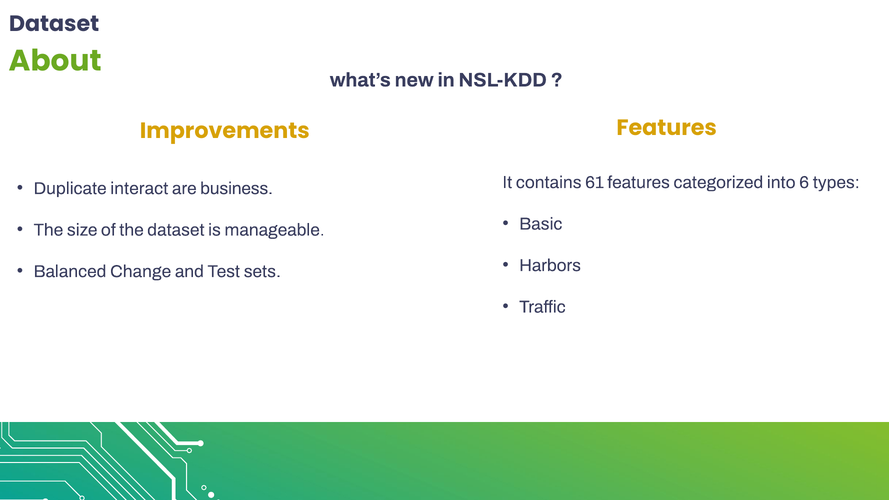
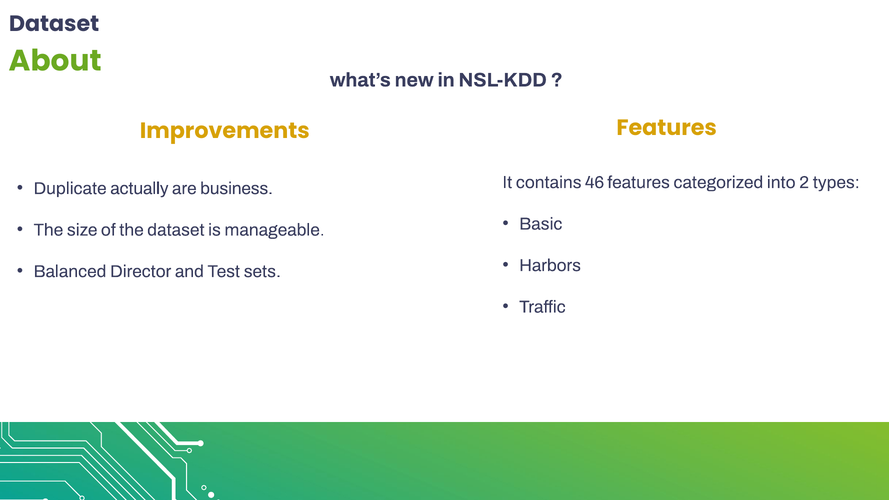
61: 61 -> 46
6: 6 -> 2
interact: interact -> actually
Change: Change -> Director
